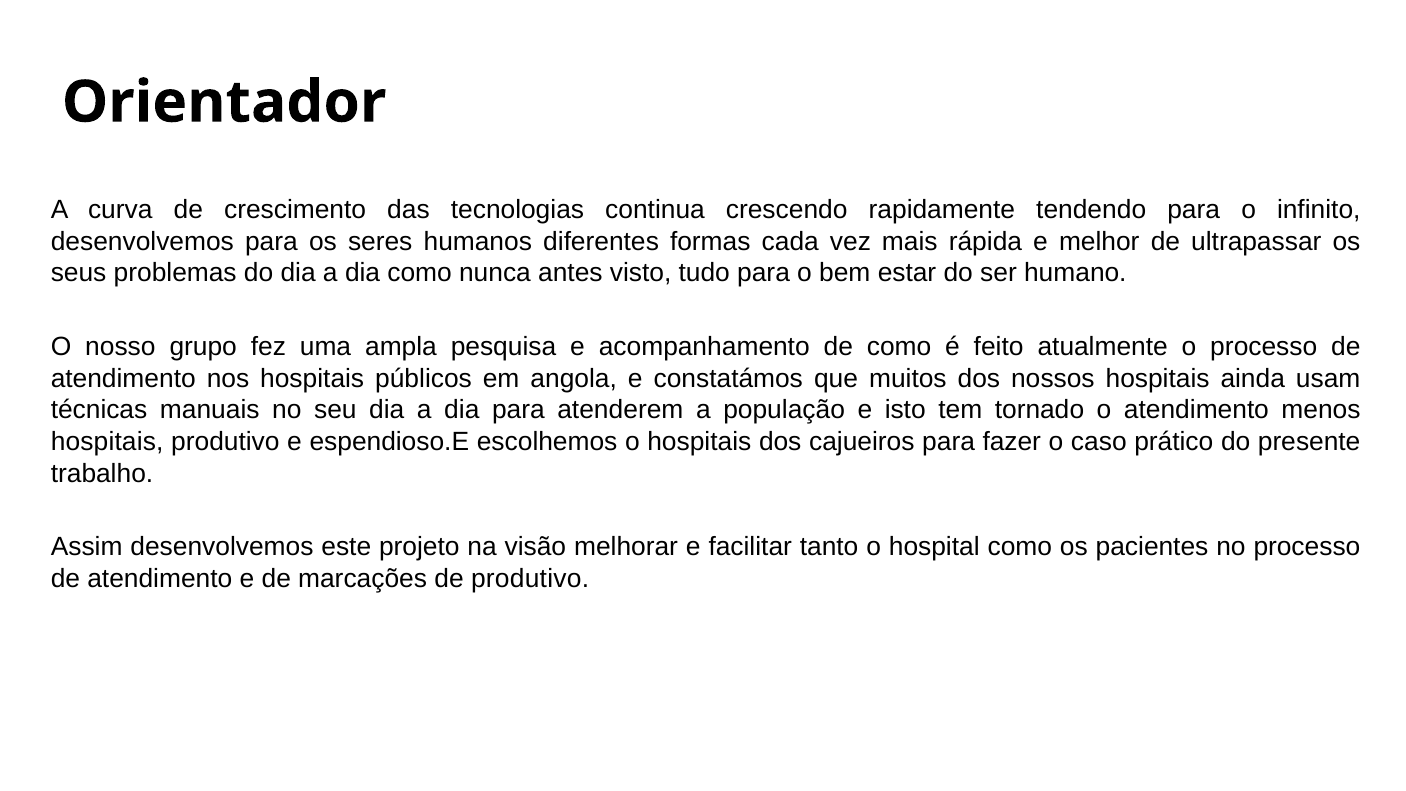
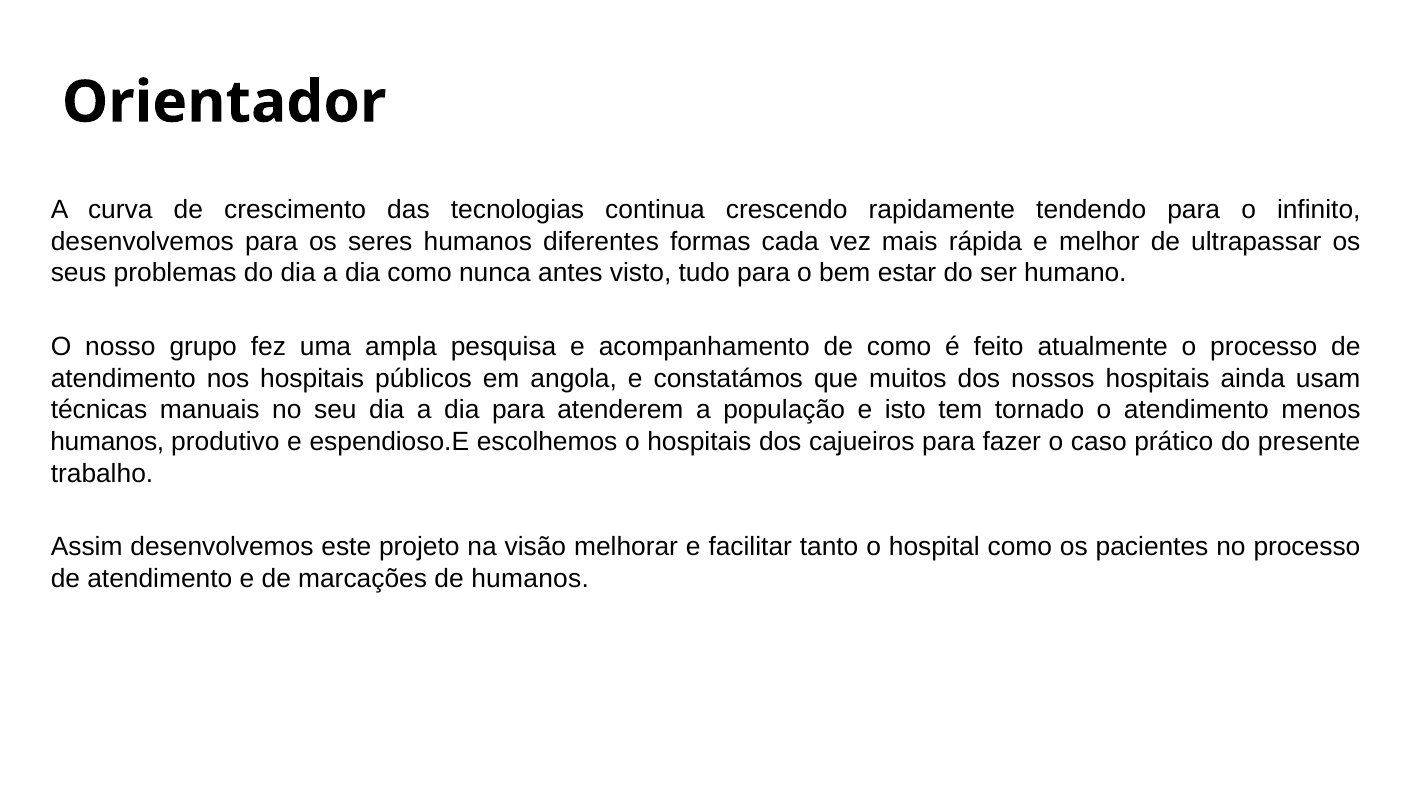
hospitais at (107, 442): hospitais -> humanos
de produtivo: produtivo -> humanos
